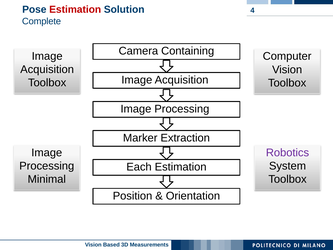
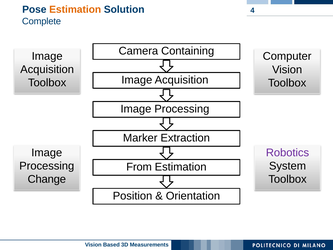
Estimation at (75, 10) colour: red -> orange
Each: Each -> From
Minimal: Minimal -> Change
